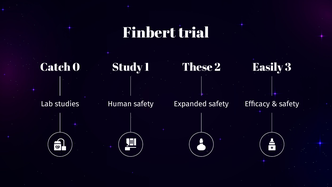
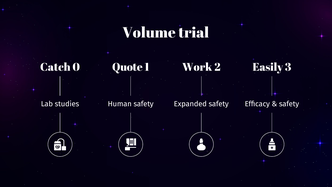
Finbert: Finbert -> Volume
Study: Study -> Quote
These: These -> Work
